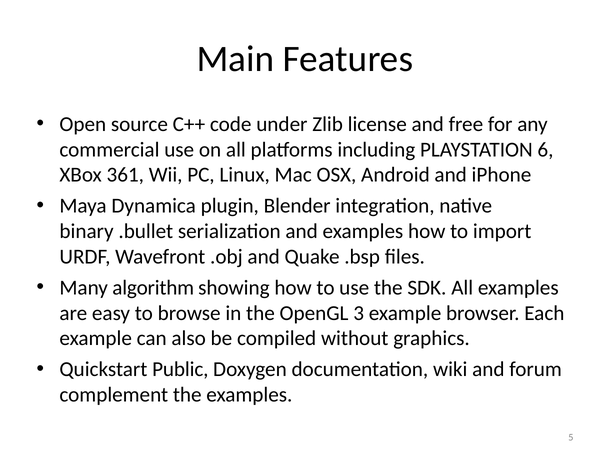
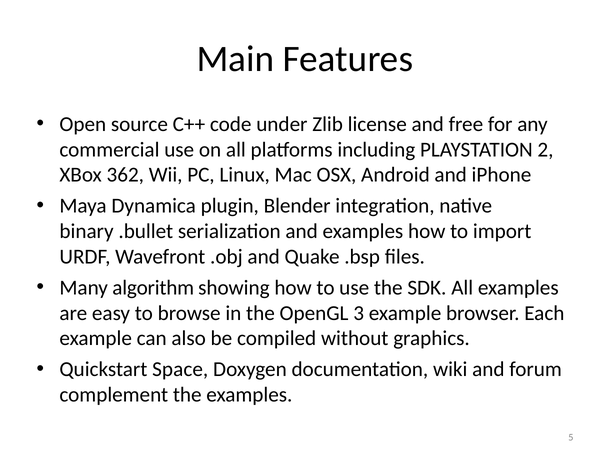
6: 6 -> 2
361: 361 -> 362
Public: Public -> Space
